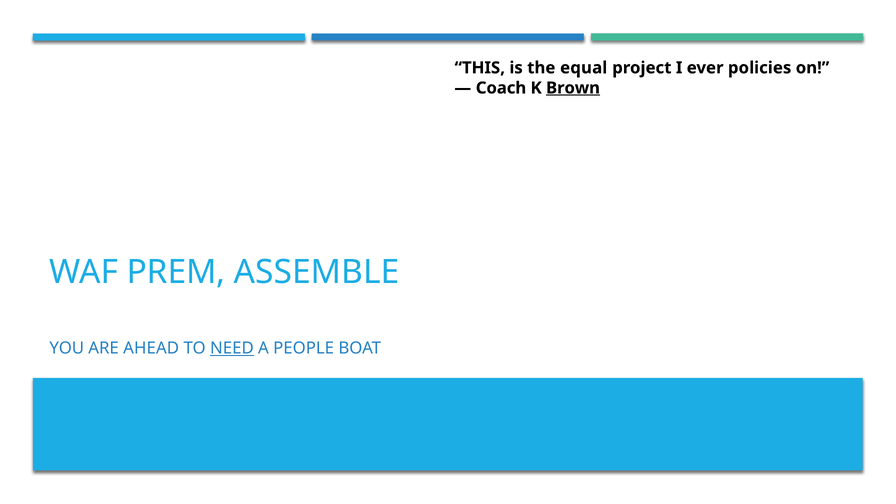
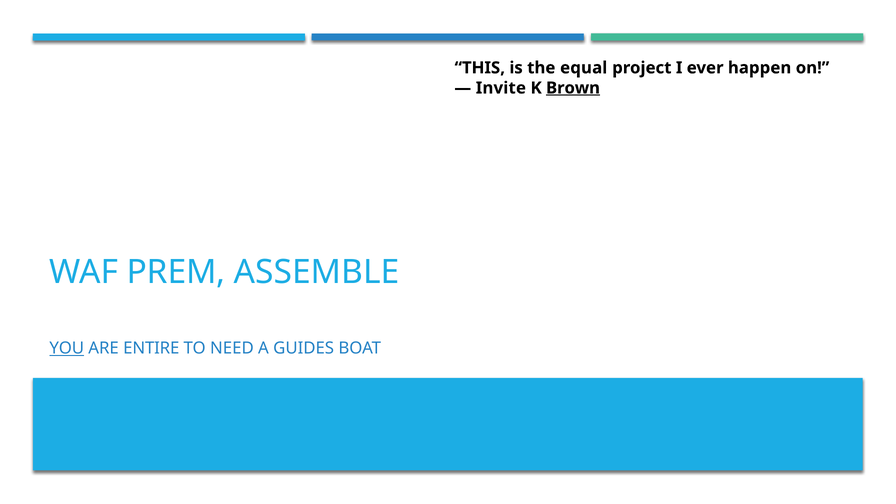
policies: policies -> happen
Coach: Coach -> Invite
YOU underline: none -> present
AHEAD: AHEAD -> ENTIRE
NEED underline: present -> none
PEOPLE: PEOPLE -> GUIDES
